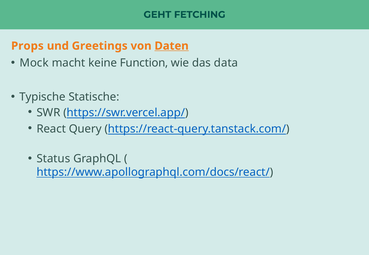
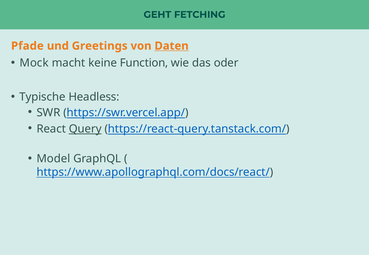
Props: Props -> Pfade
data: data -> oder
Statische: Statische -> Headless
Query underline: none -> present
Status: Status -> Model
